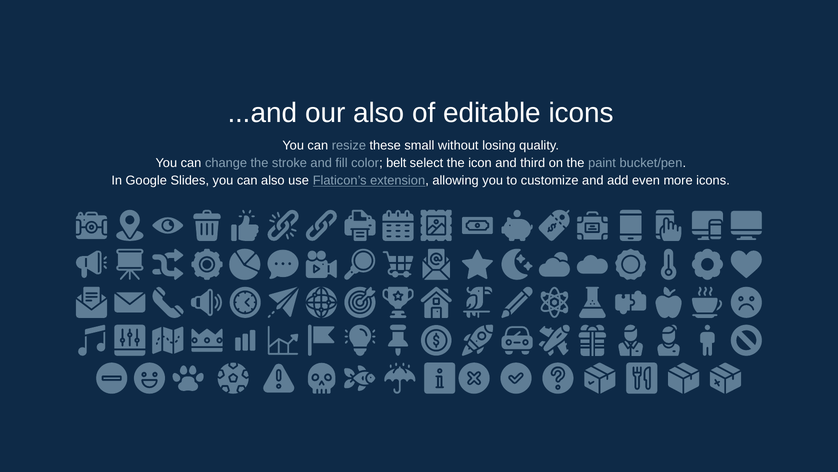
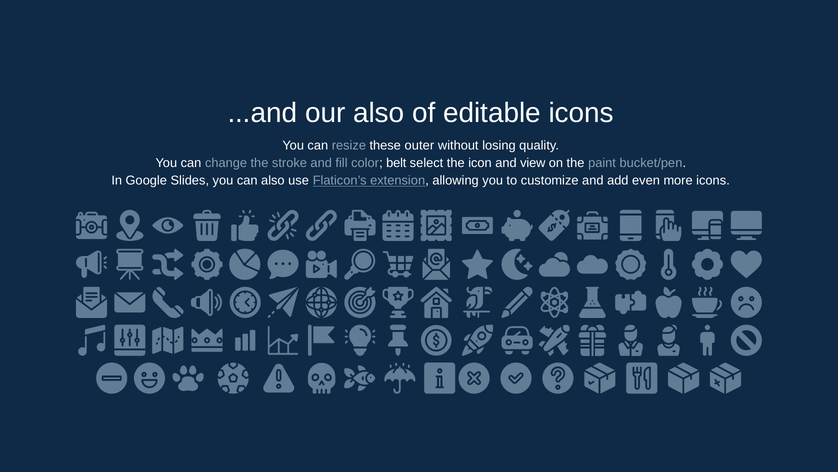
small: small -> outer
third: third -> view
